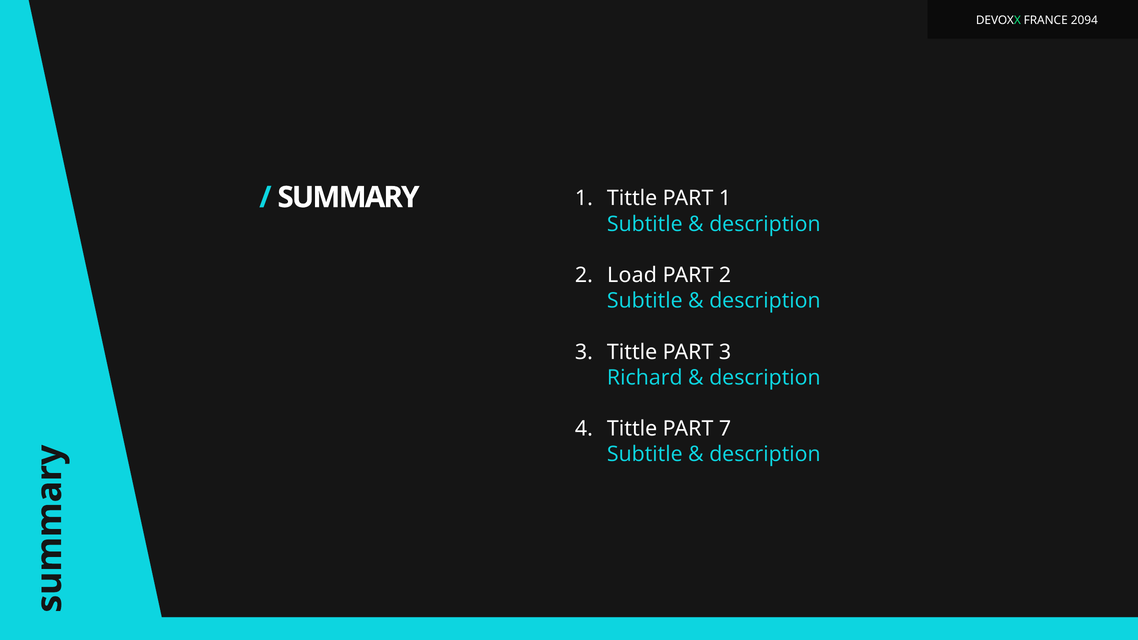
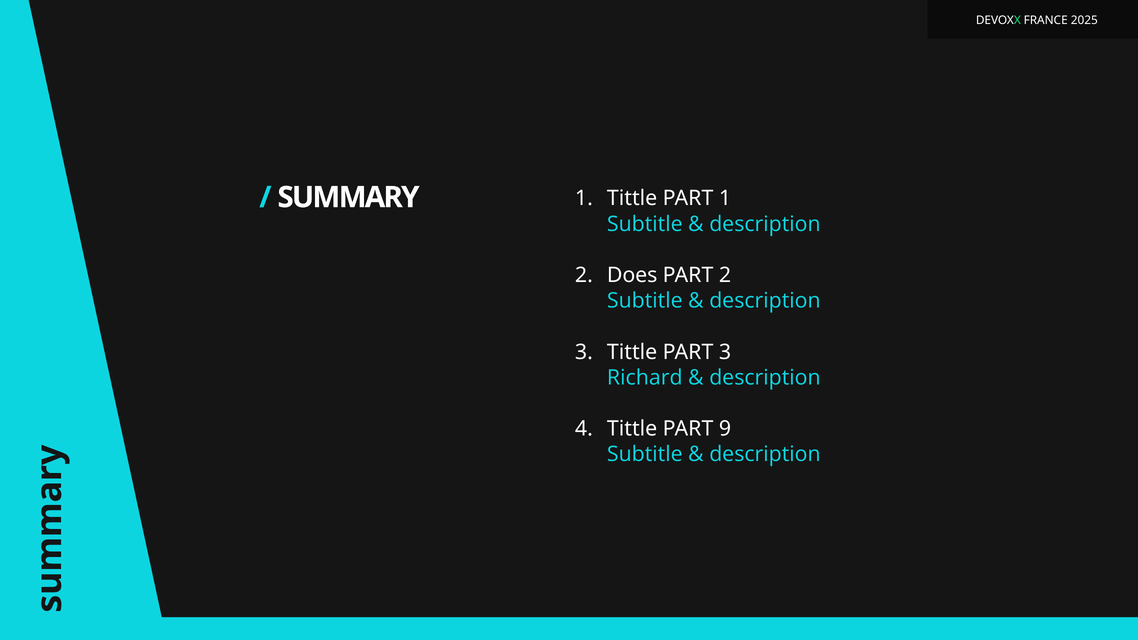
2094: 2094 -> 2025
Load: Load -> Does
7: 7 -> 9
